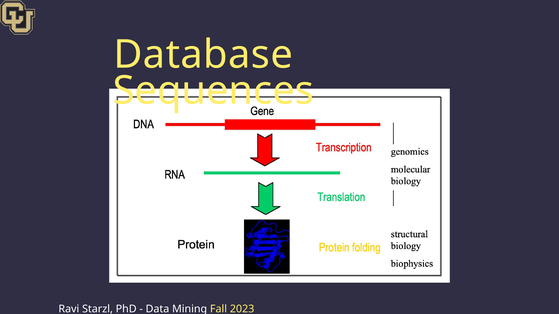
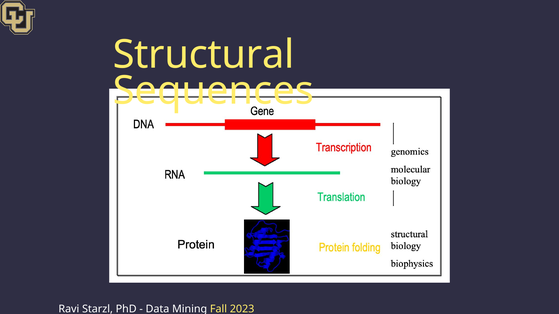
Database: Database -> Structural
